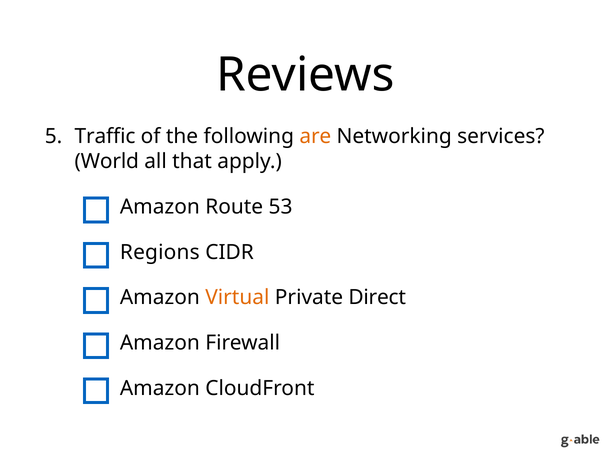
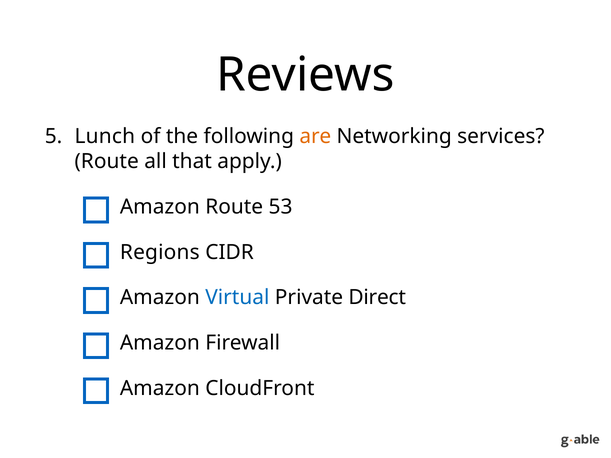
Traffic: Traffic -> Lunch
World at (107, 162): World -> Route
Virtual colour: orange -> blue
